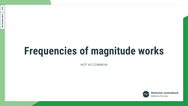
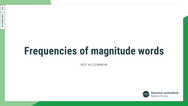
works: works -> words
